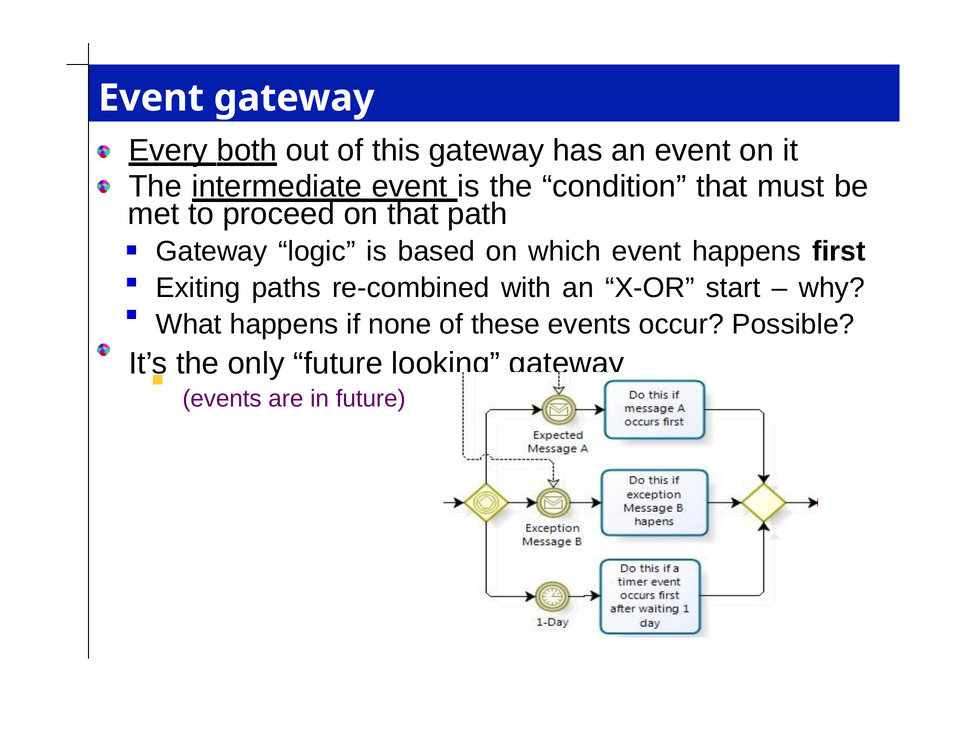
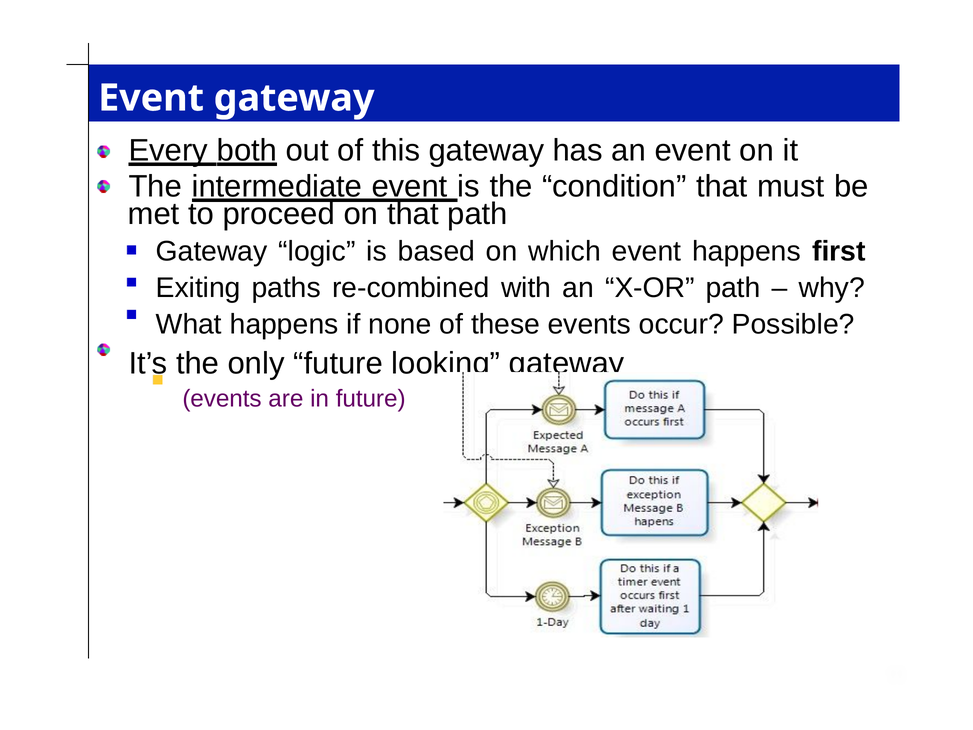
X-OR start: start -> path
